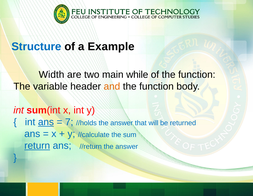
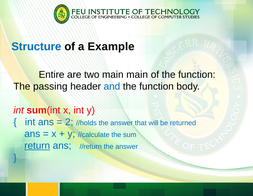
Width: Width -> Entire
main while: while -> main
variable: variable -> passing
and colour: orange -> blue
ans at (46, 122) underline: present -> none
7: 7 -> 2
